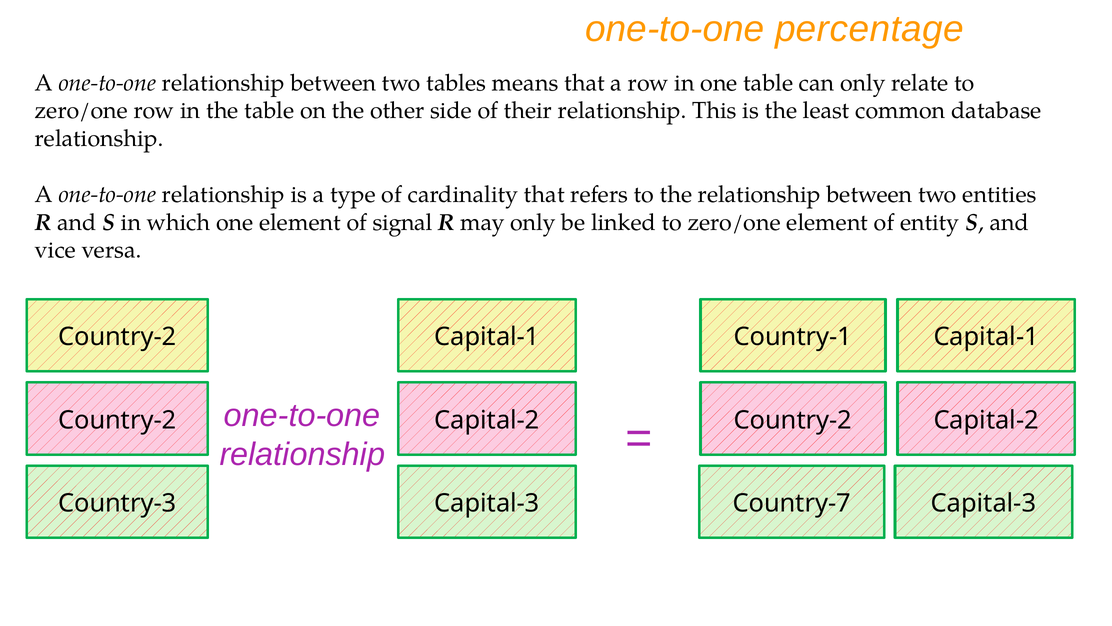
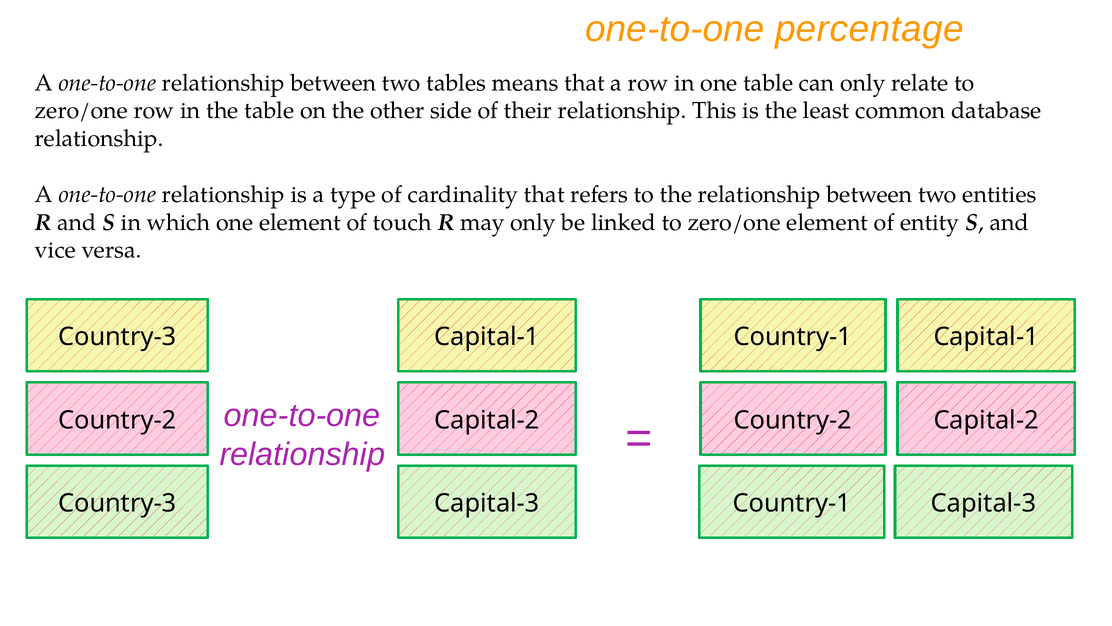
signal: signal -> touch
Country-2 at (117, 337): Country-2 -> Country-3
Capital-3 Country-7: Country-7 -> Country-1
